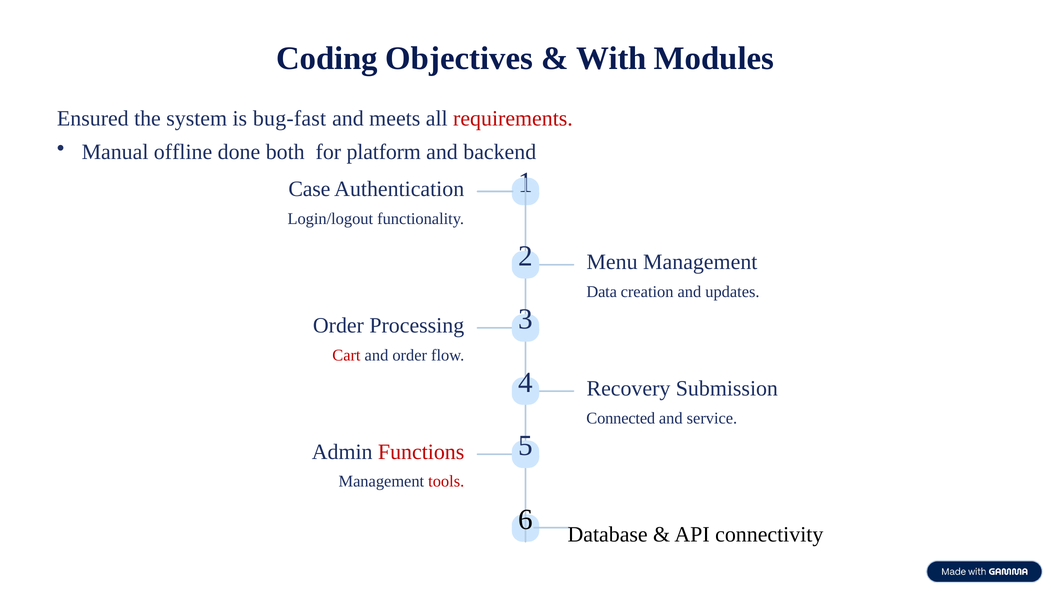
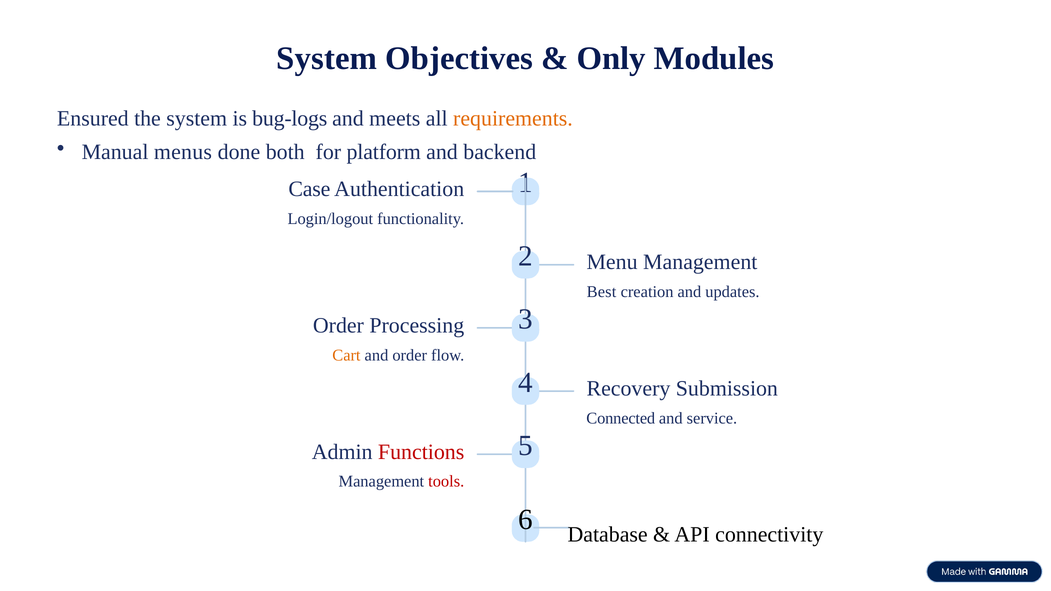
Coding at (327, 58): Coding -> System
With: With -> Only
bug-fast: bug-fast -> bug-logs
requirements colour: red -> orange
offline: offline -> menus
Data: Data -> Best
Cart colour: red -> orange
